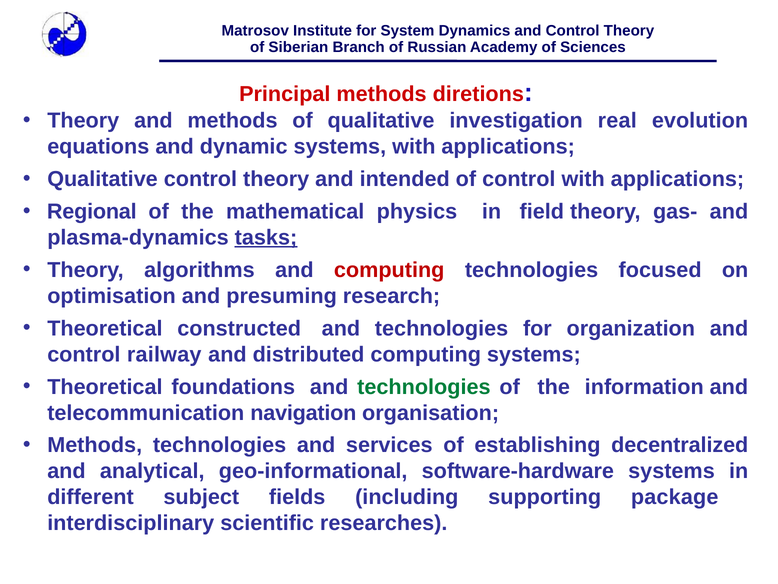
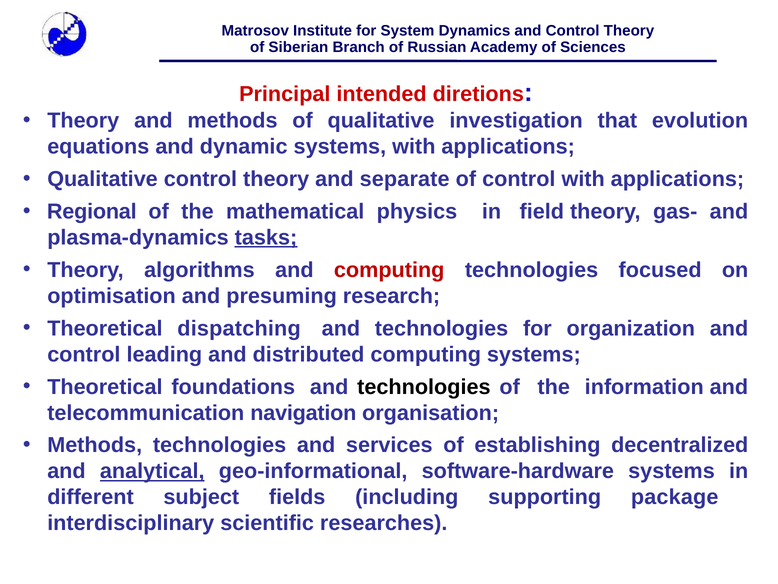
Principal methods: methods -> intended
real: real -> that
intended: intended -> separate
constructed: constructed -> dispatching
railway: railway -> leading
technologies at (424, 387) colour: green -> black
analytical underline: none -> present
